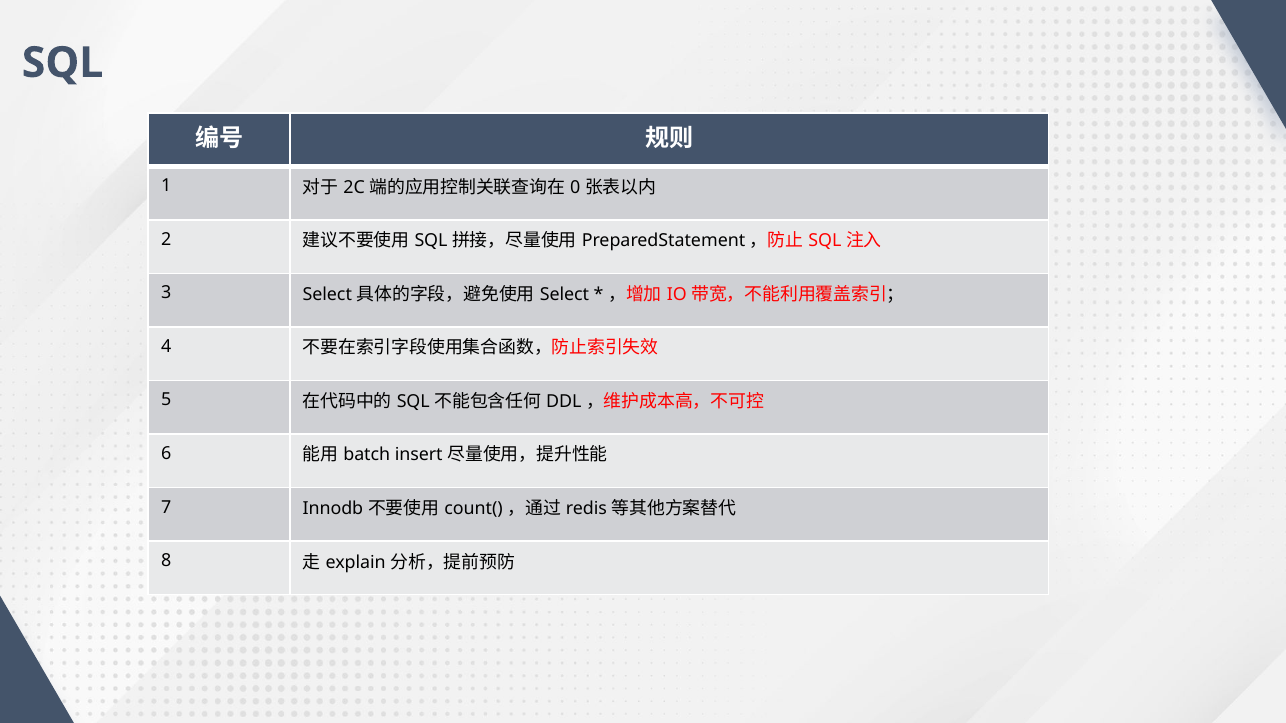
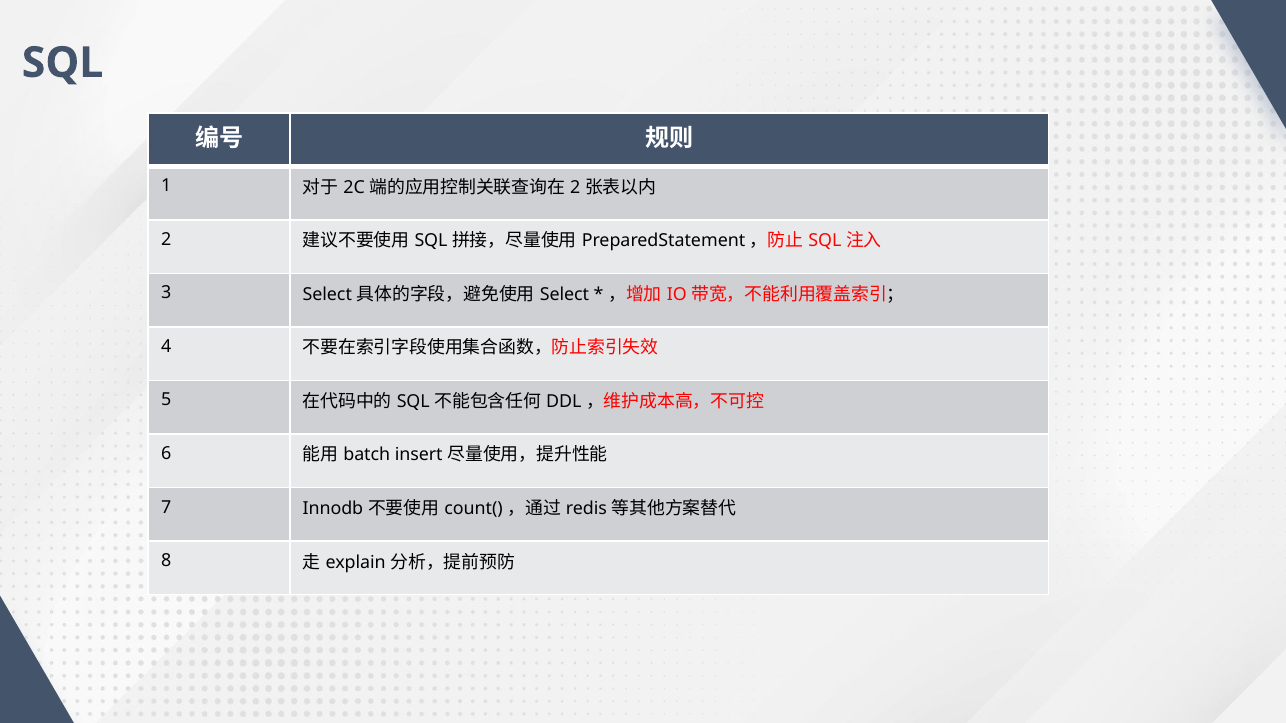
0 at (575, 187): 0 -> 2
